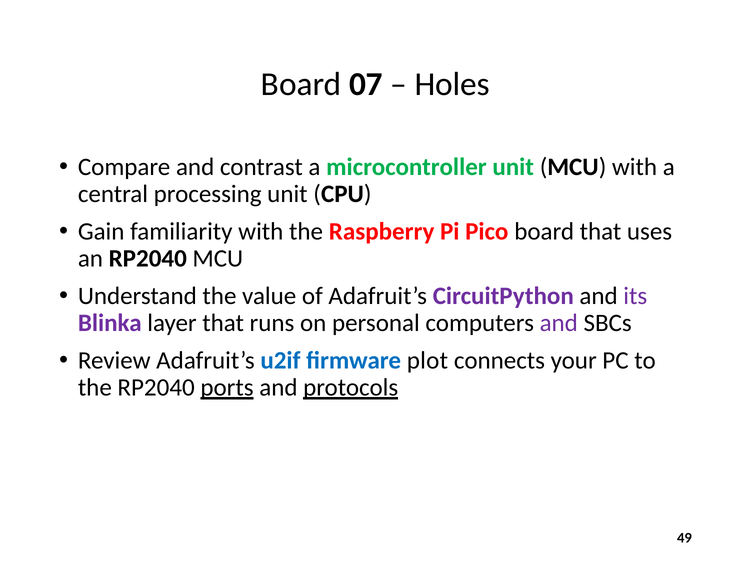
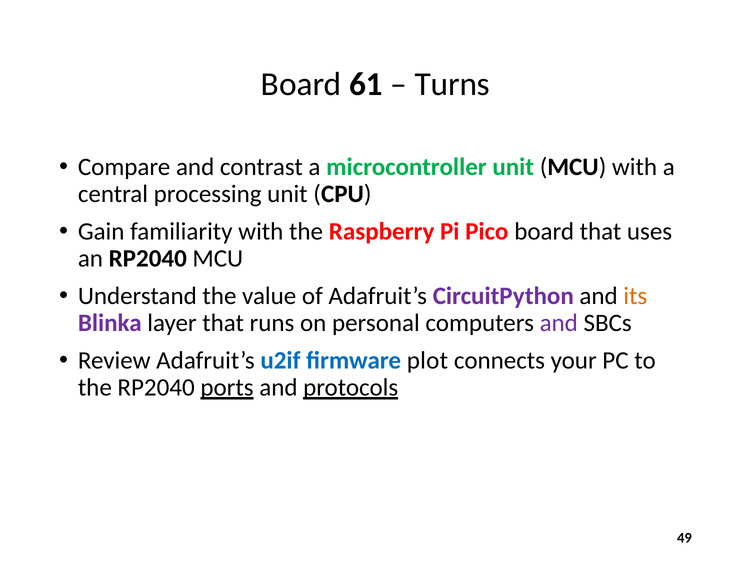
07: 07 -> 61
Holes: Holes -> Turns
its colour: purple -> orange
